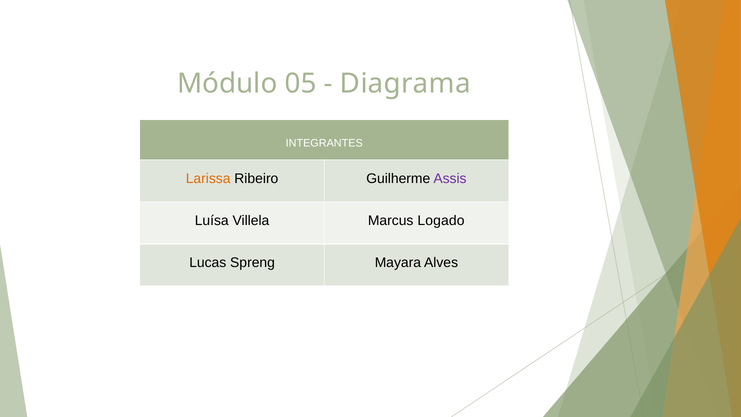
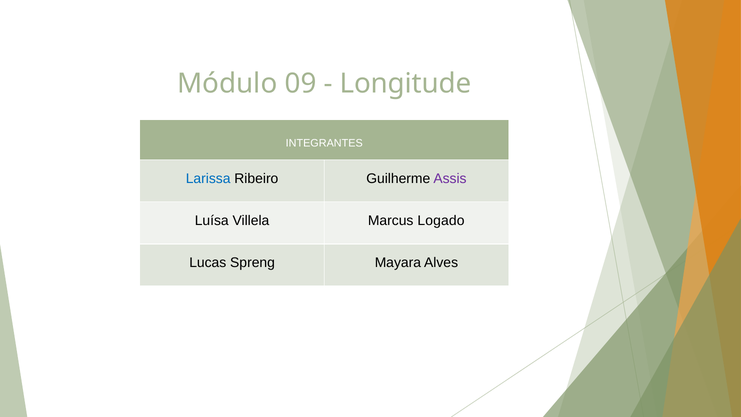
05: 05 -> 09
Diagrama: Diagrama -> Longitude
Larissa colour: orange -> blue
